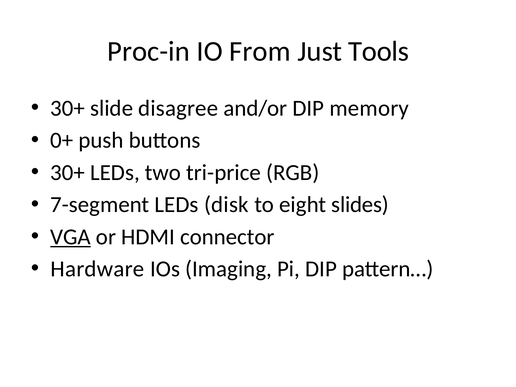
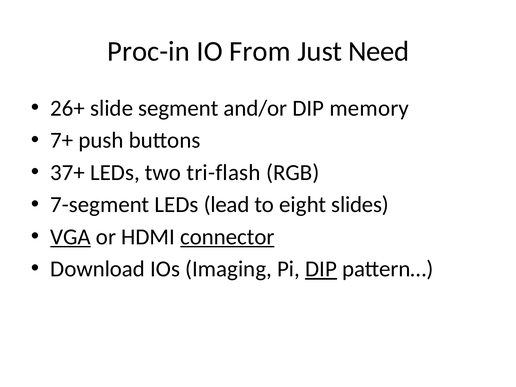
Tools: Tools -> Need
30+ at (68, 108): 30+ -> 26+
disagree: disagree -> segment
0+: 0+ -> 7+
30+ at (68, 173): 30+ -> 37+
tri-price: tri-price -> tri-flash
disk: disk -> lead
connector underline: none -> present
Hardware: Hardware -> Download
DIP at (321, 269) underline: none -> present
